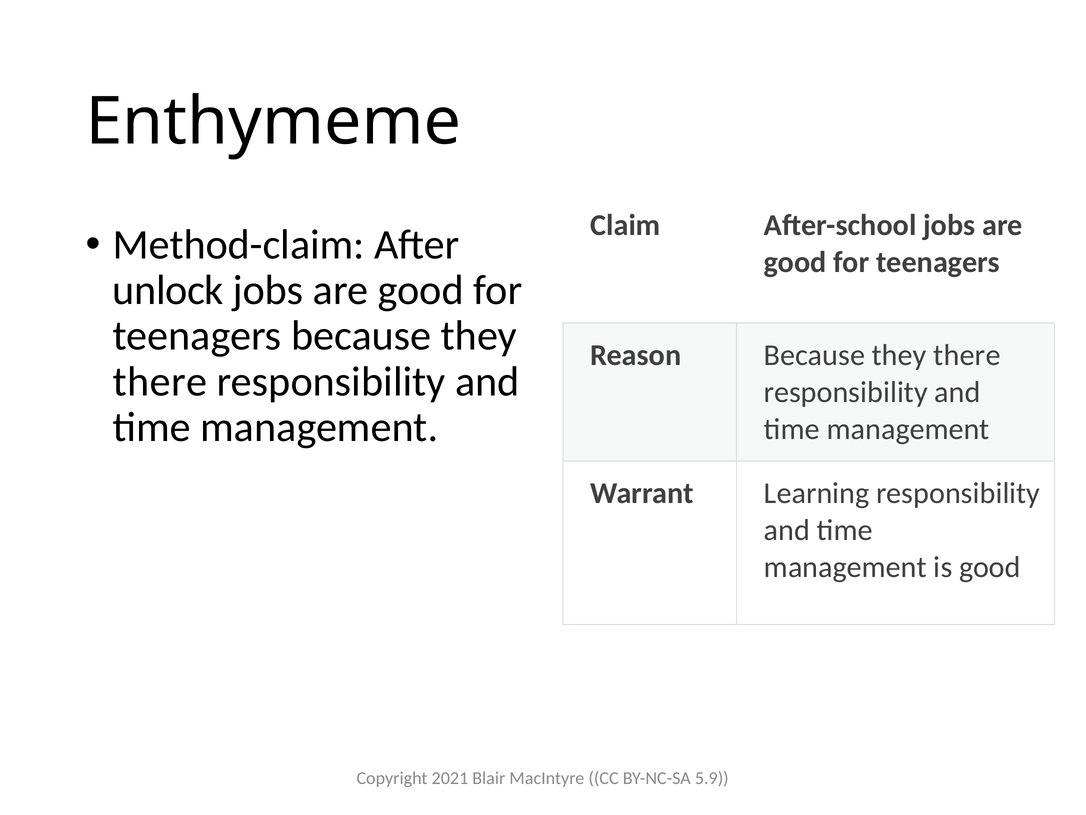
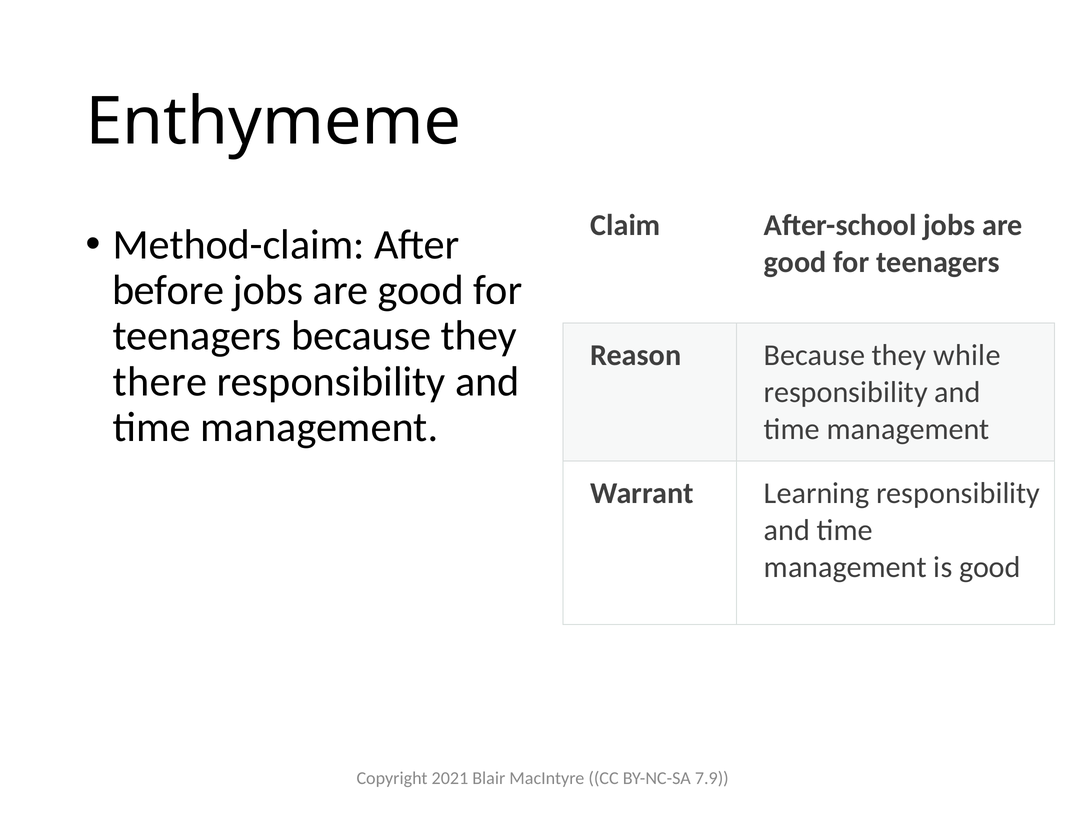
unlock: unlock -> before
Reason Because they there: there -> while
5.9: 5.9 -> 7.9
